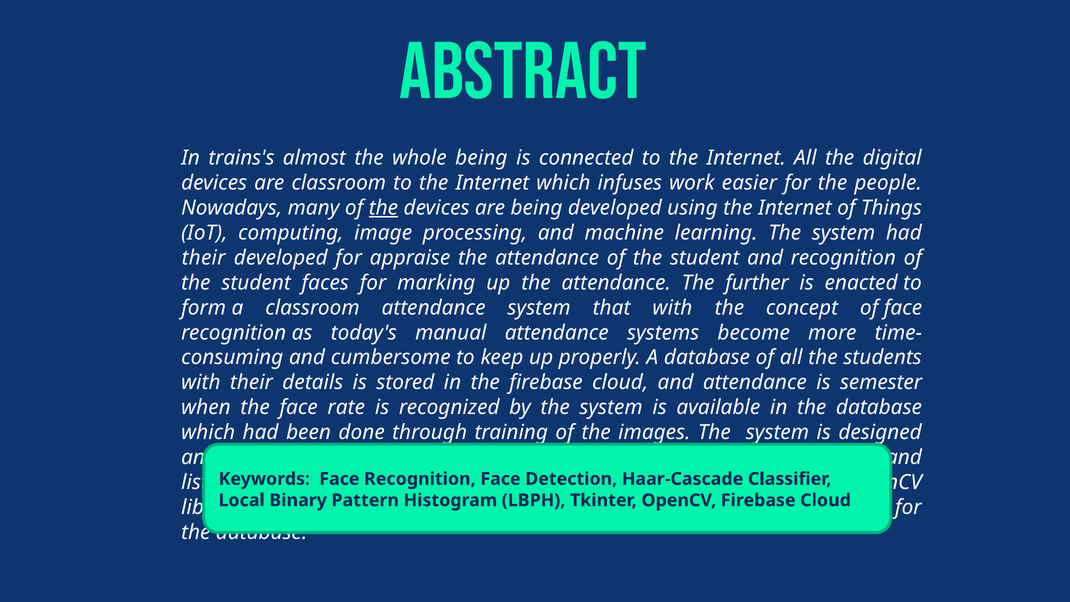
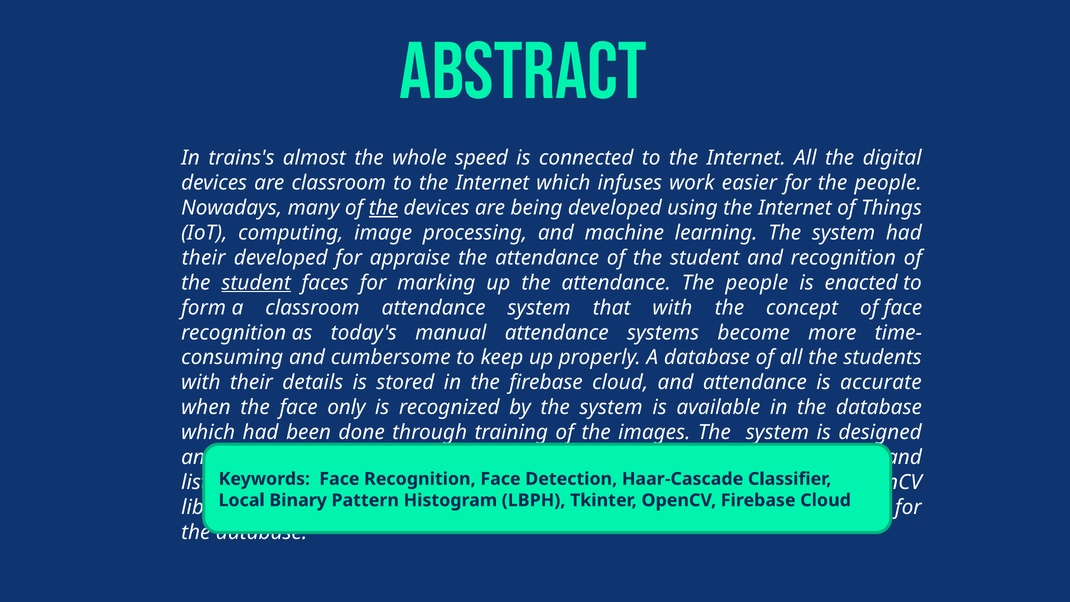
whole being: being -> speed
student at (256, 283) underline: none -> present
attendance The further: further -> people
semester: semester -> accurate
rate: rate -> only
